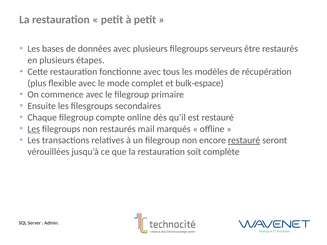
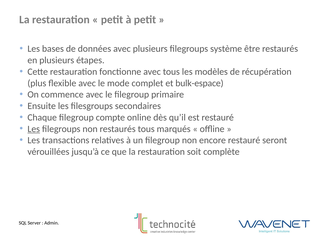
serveurs: serveurs -> système
restaurés mail: mail -> tous
restauré at (244, 140) underline: present -> none
